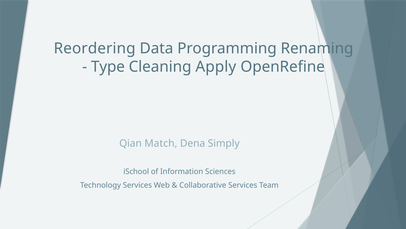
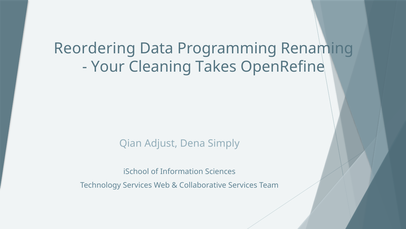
Type: Type -> Your
Apply: Apply -> Takes
Match: Match -> Adjust
